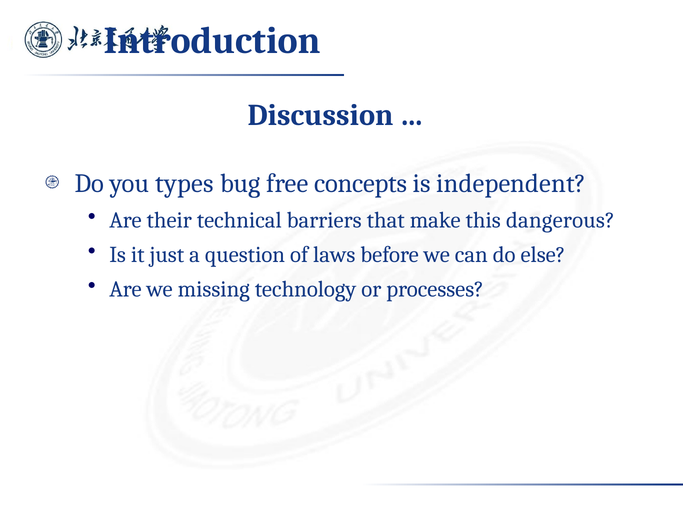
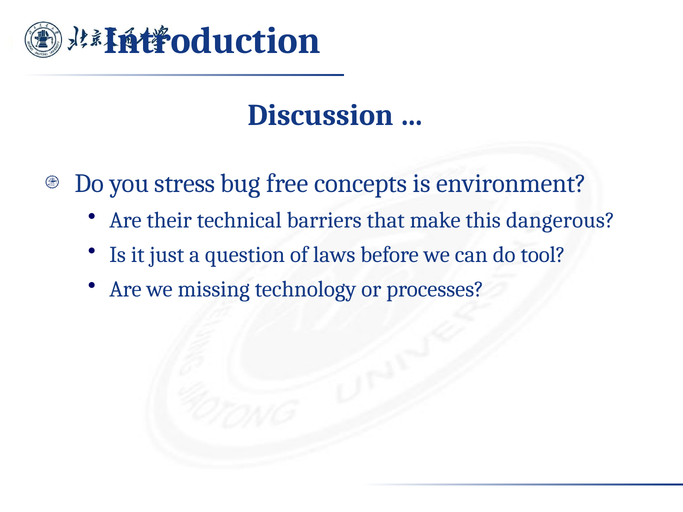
types: types -> stress
independent: independent -> environment
else: else -> tool
